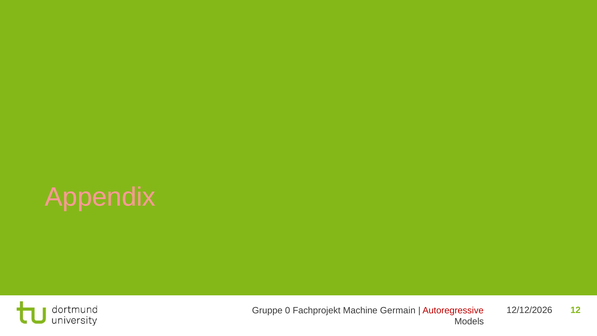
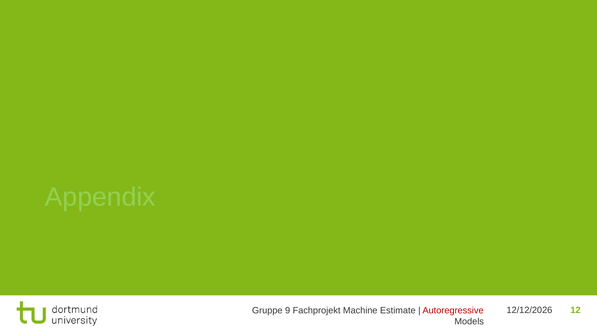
Appendix colour: pink -> light green
0: 0 -> 9
Germain: Germain -> Estimate
